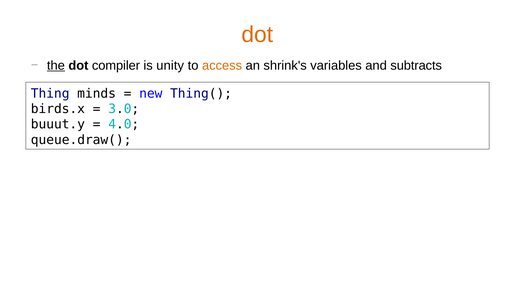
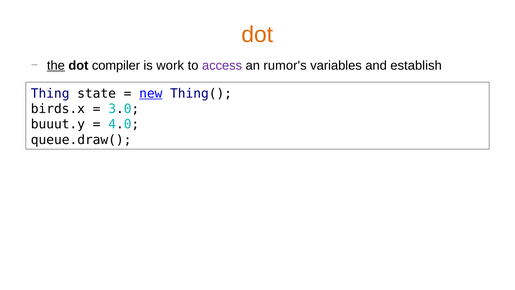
unity: unity -> work
access colour: orange -> purple
shrink's: shrink's -> rumor's
subtracts: subtracts -> establish
minds: minds -> state
new underline: none -> present
